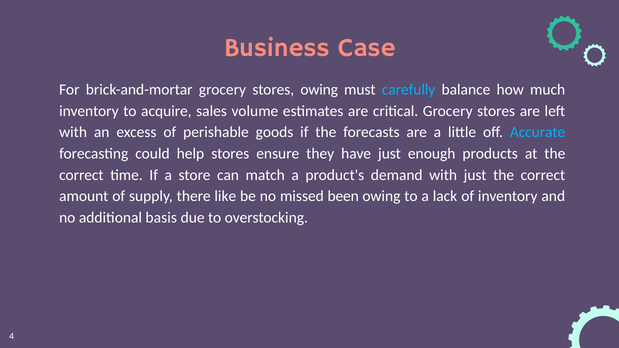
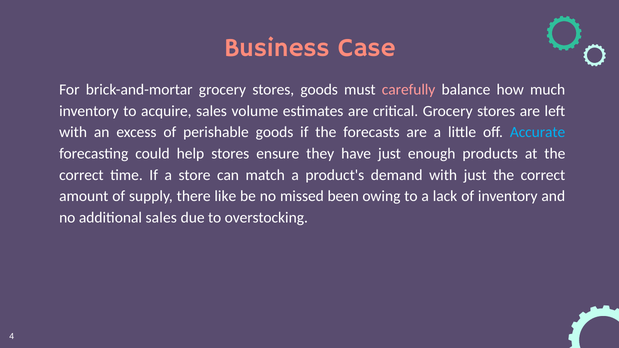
stores owing: owing -> goods
carefully colour: light blue -> pink
additional basis: basis -> sales
